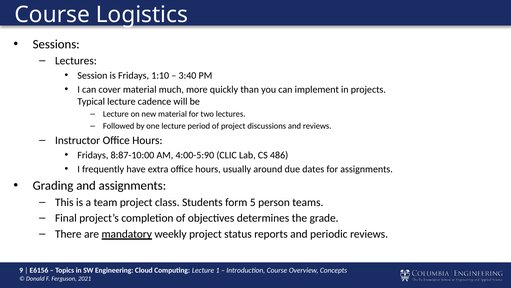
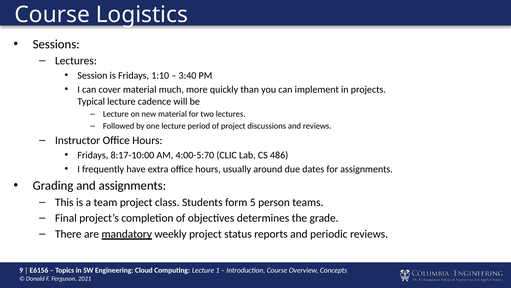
8:87-10:00: 8:87-10:00 -> 8:17-10:00
4:00-5:90: 4:00-5:90 -> 4:00-5:70
